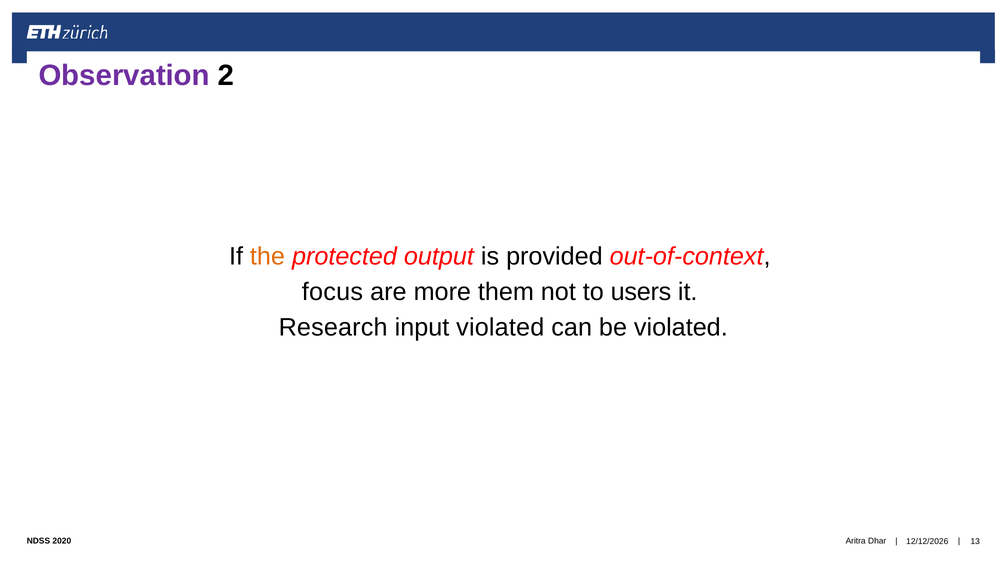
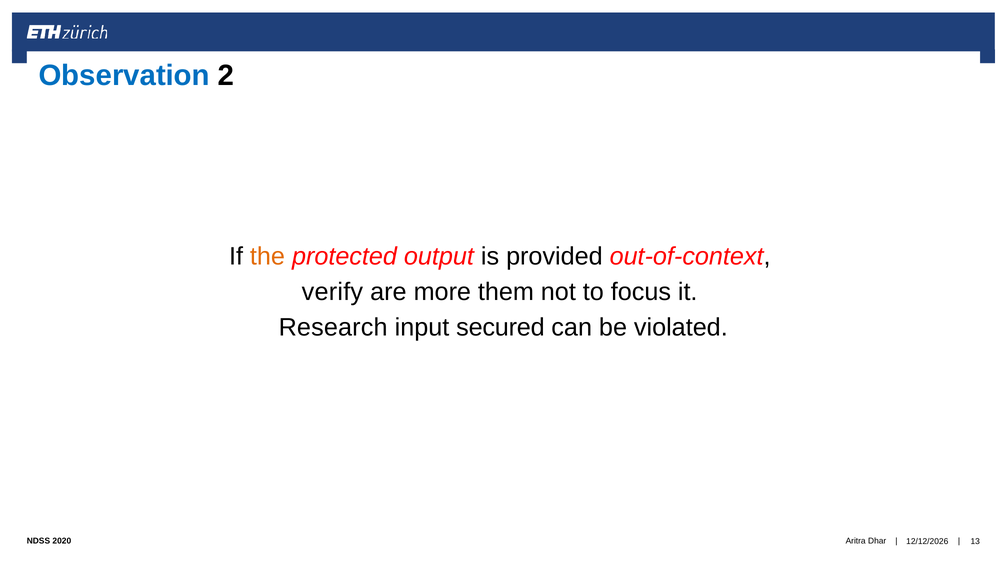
Observation colour: purple -> blue
focus: focus -> verify
users: users -> focus
input violated: violated -> secured
